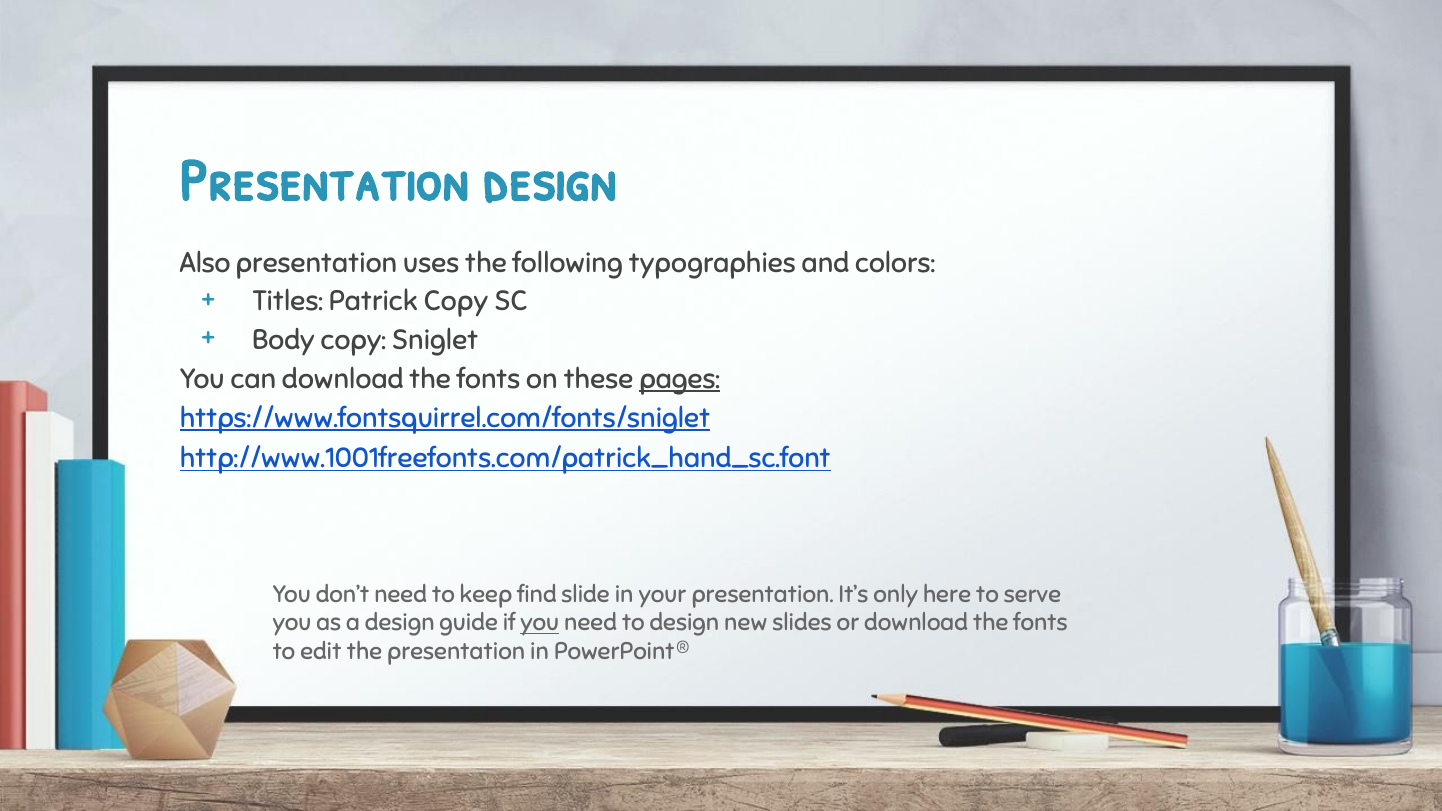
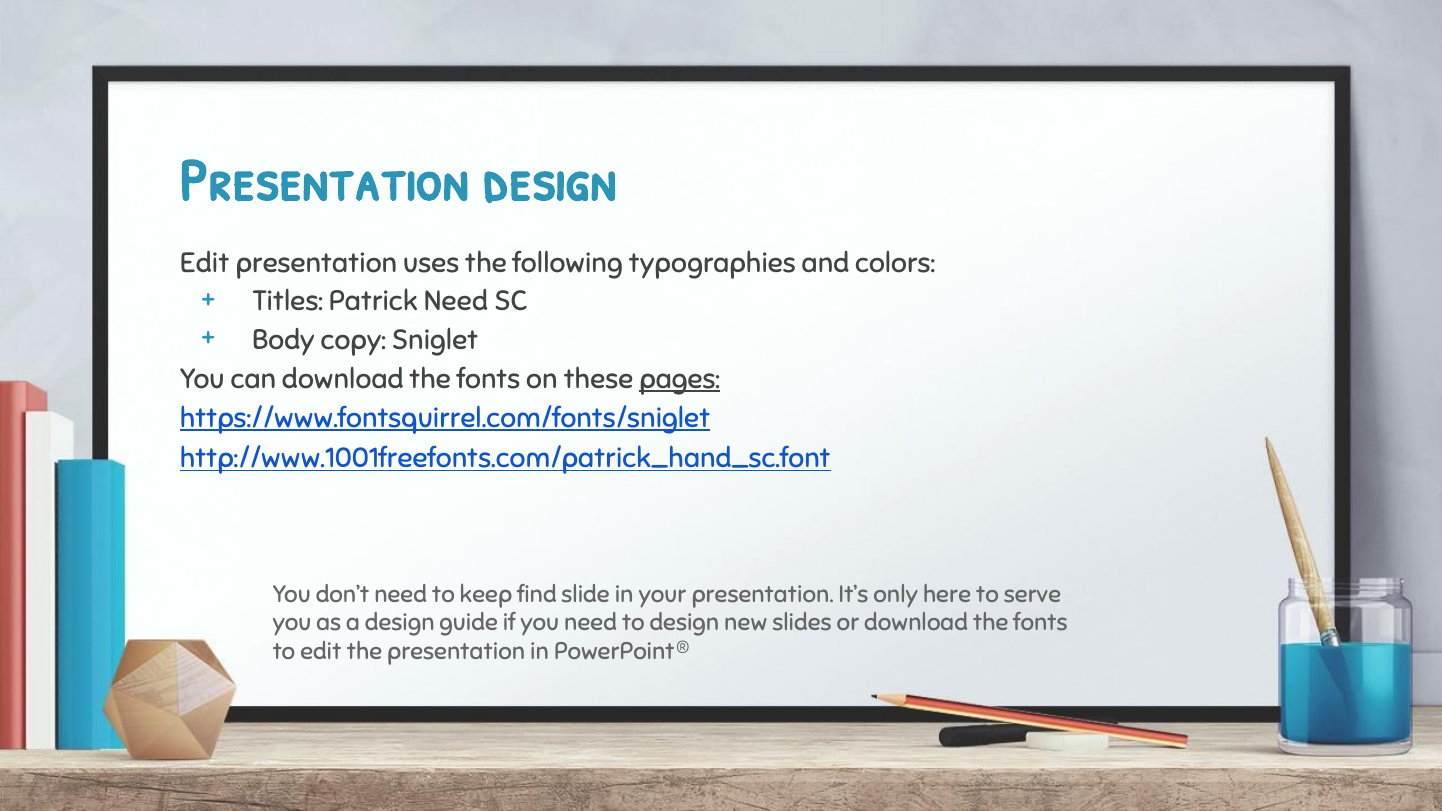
Also at (205, 263): Also -> Edit
Patrick Copy: Copy -> Need
you at (540, 623) underline: present -> none
